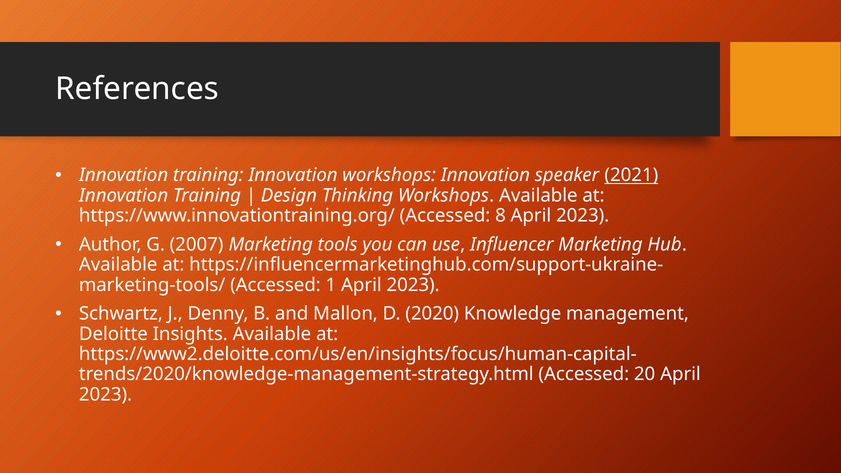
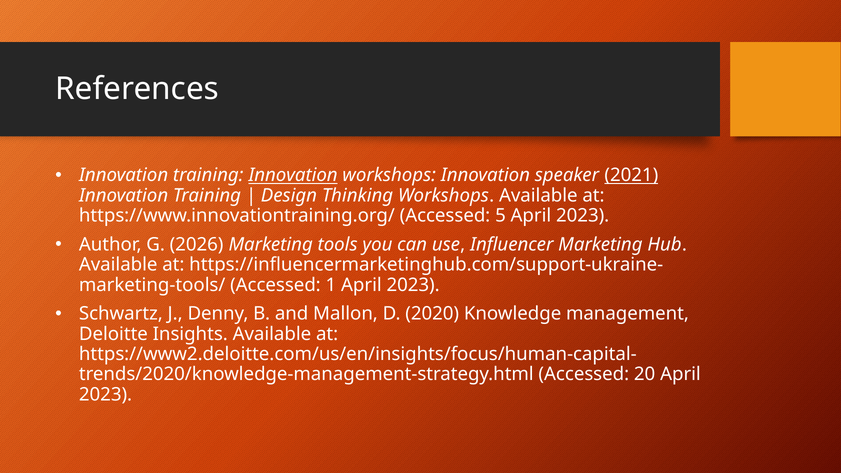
Innovation at (293, 175) underline: none -> present
8: 8 -> 5
2007: 2007 -> 2026
